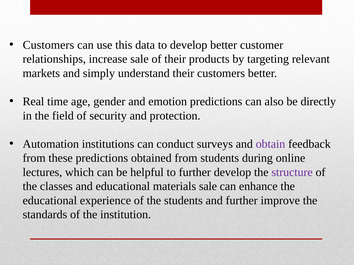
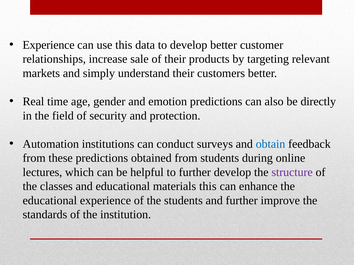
Customers at (48, 45): Customers -> Experience
obtain colour: purple -> blue
materials sale: sale -> this
